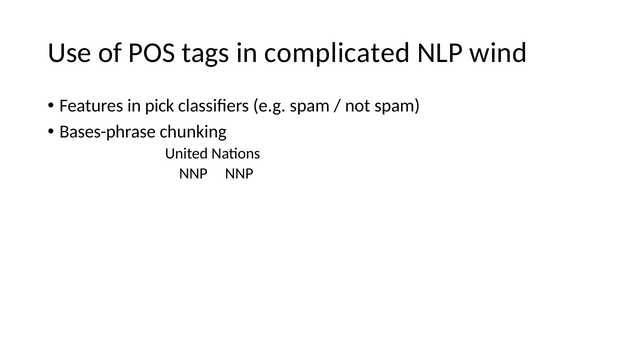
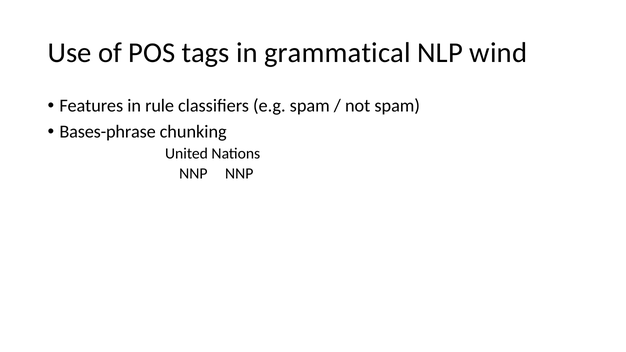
complicated: complicated -> grammatical
pick: pick -> rule
